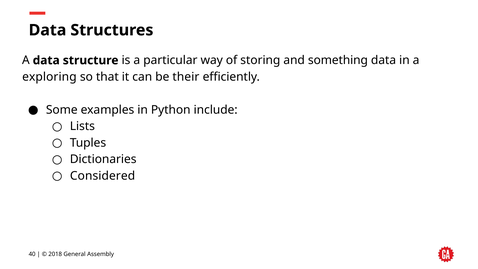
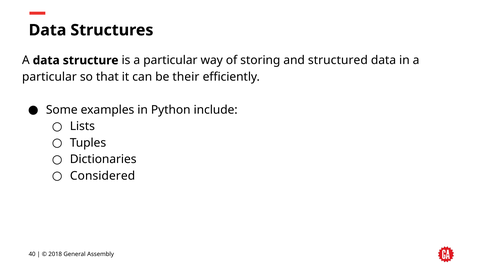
something: something -> structured
exploring at (49, 77): exploring -> particular
